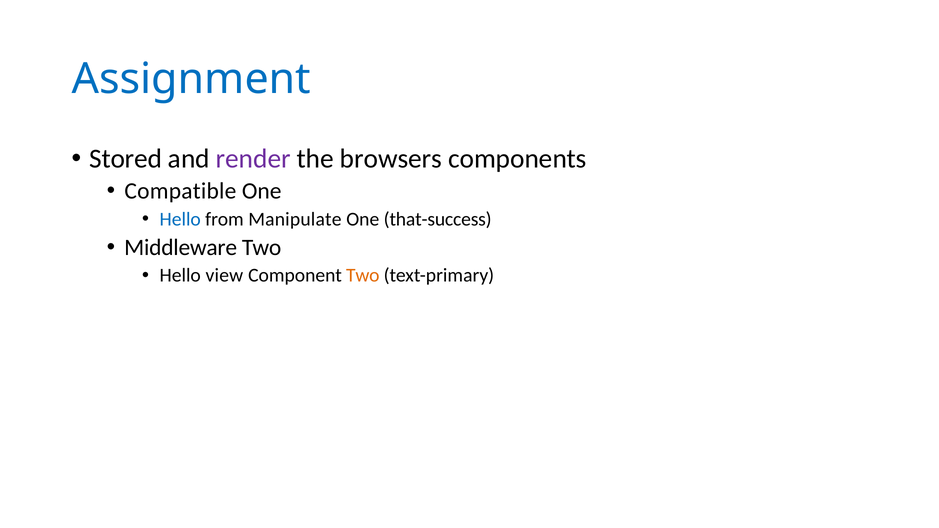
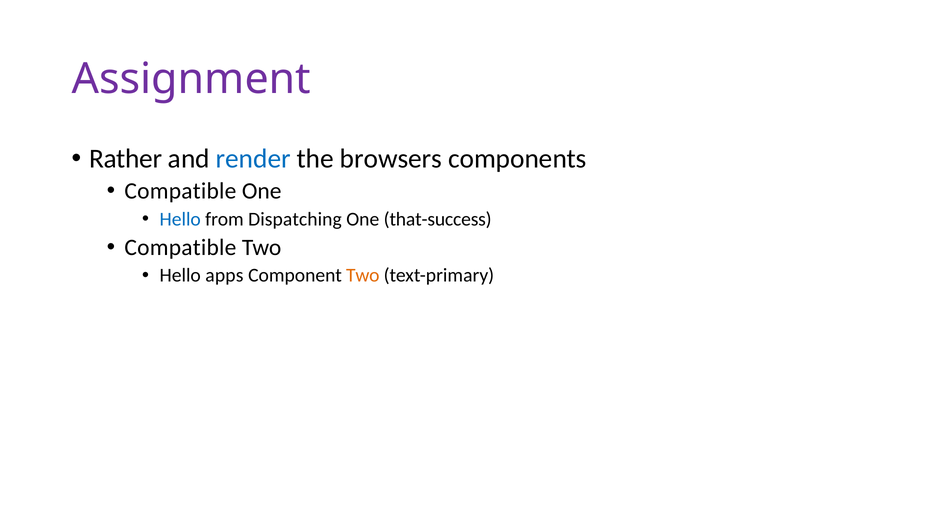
Assignment colour: blue -> purple
Stored: Stored -> Rather
render colour: purple -> blue
Manipulate: Manipulate -> Dispatching
Middleware at (181, 247): Middleware -> Compatible
view: view -> apps
